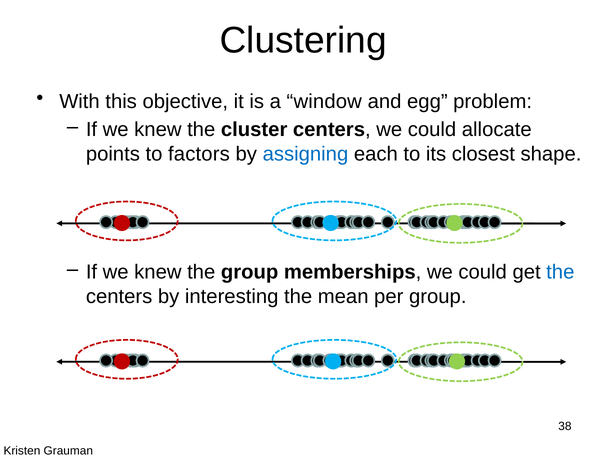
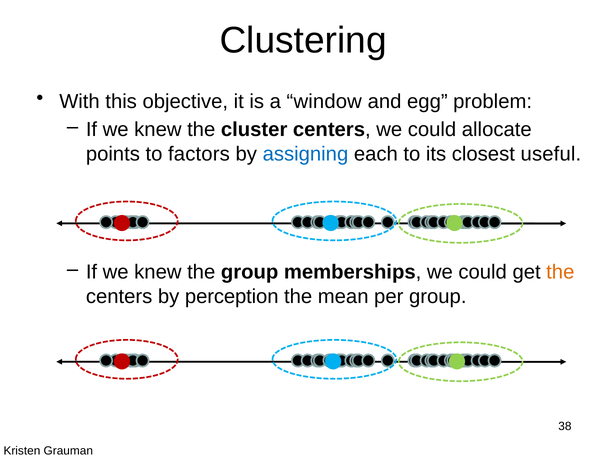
shape: shape -> useful
the at (560, 272) colour: blue -> orange
interesting: interesting -> perception
